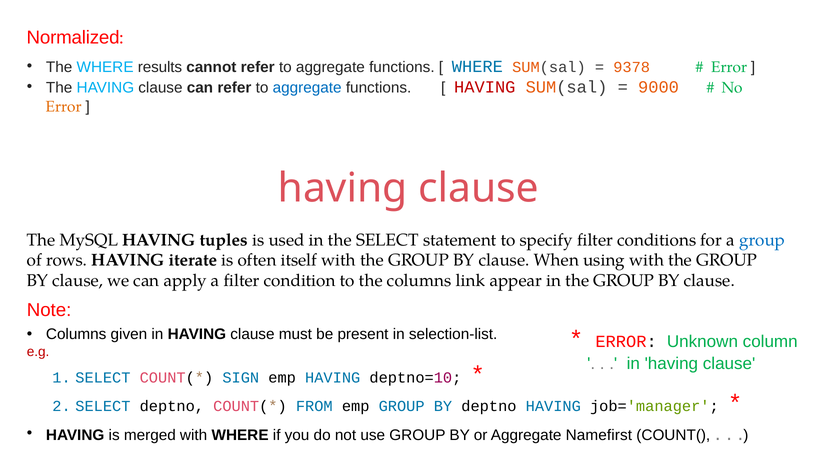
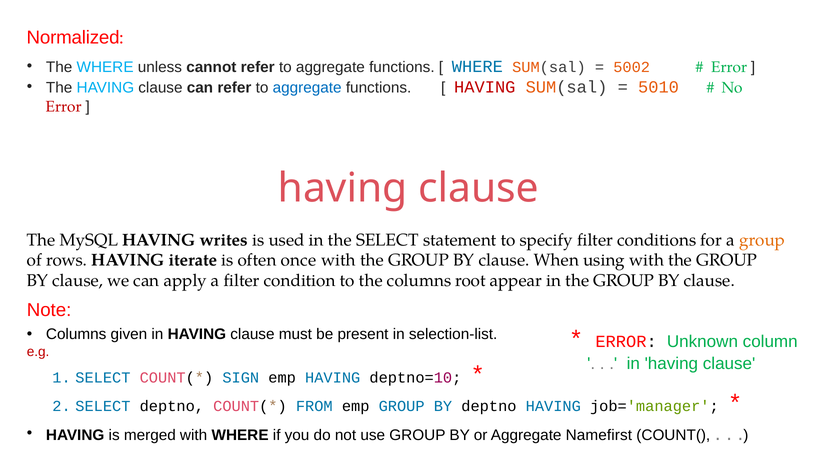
results: results -> unless
9378: 9378 -> 5002
9000: 9000 -> 5010
Error at (64, 107) colour: orange -> red
tuples: tuples -> writes
group at (762, 240) colour: blue -> orange
itself: itself -> once
link: link -> root
